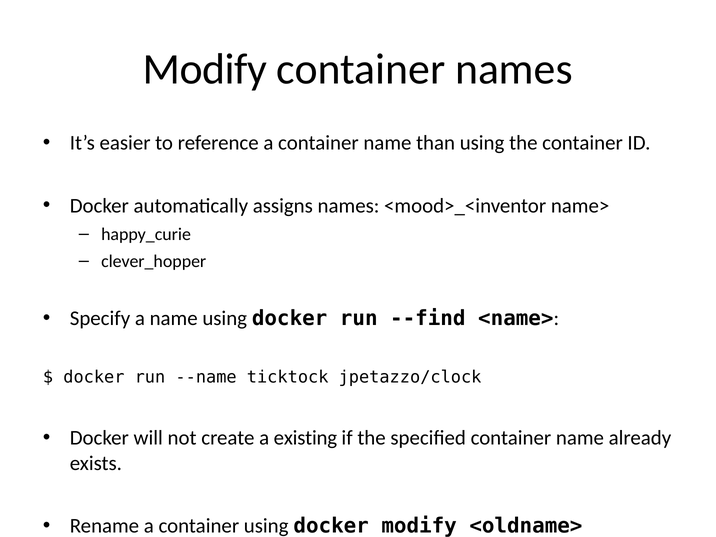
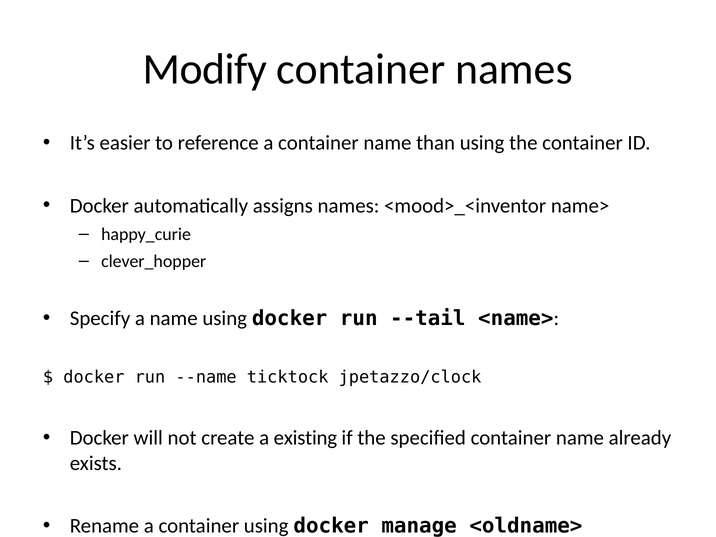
--find: --find -> --tail
docker modify: modify -> manage
